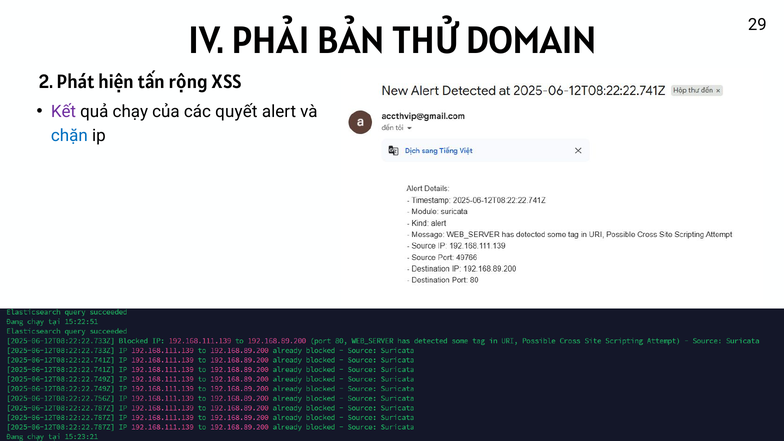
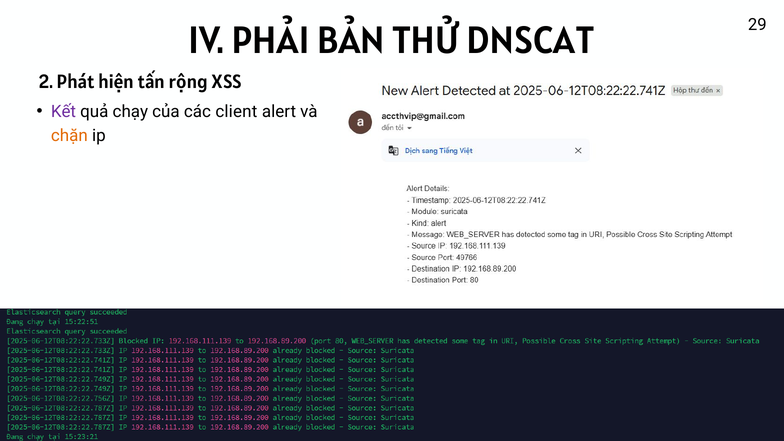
DOMAIN: DOMAIN -> DNSCAT
quyết: quyết -> client
chặn colour: blue -> orange
